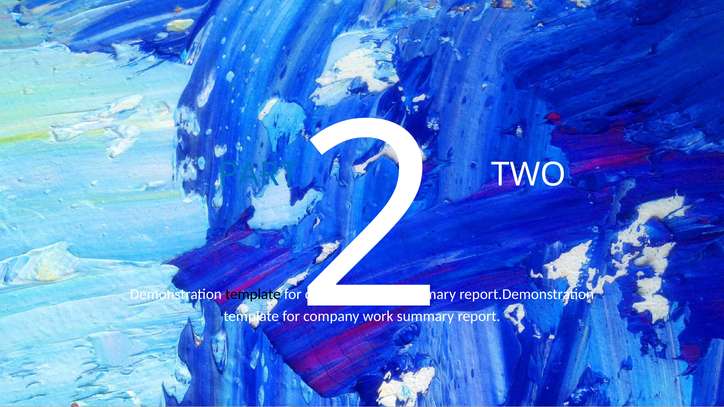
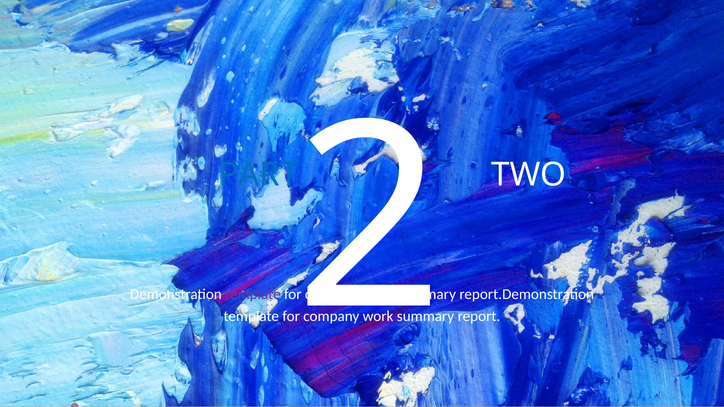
template at (253, 295) colour: black -> purple
